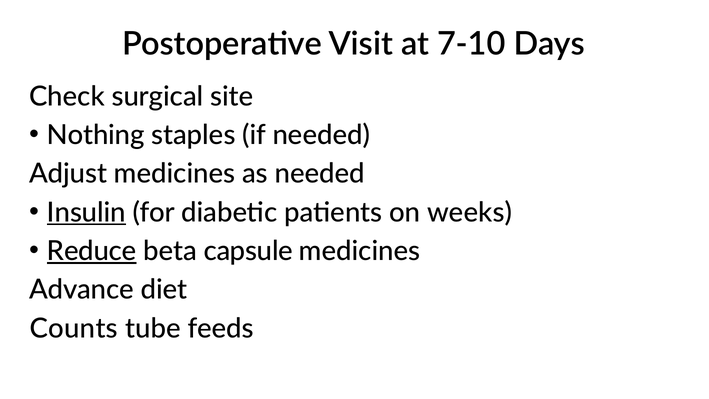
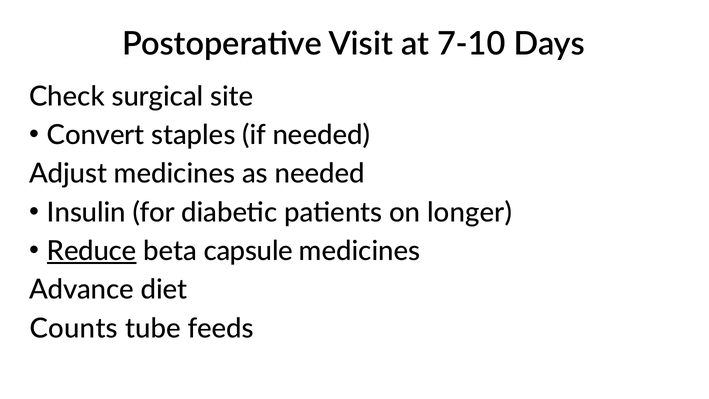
Nothing: Nothing -> Convert
Insulin underline: present -> none
weeks: weeks -> longer
